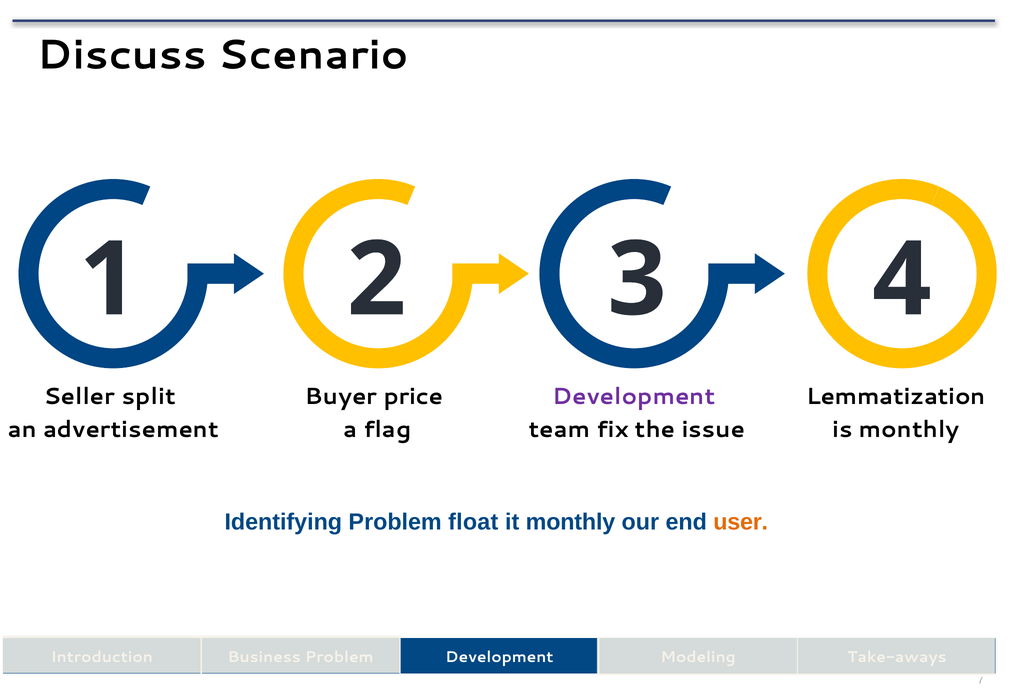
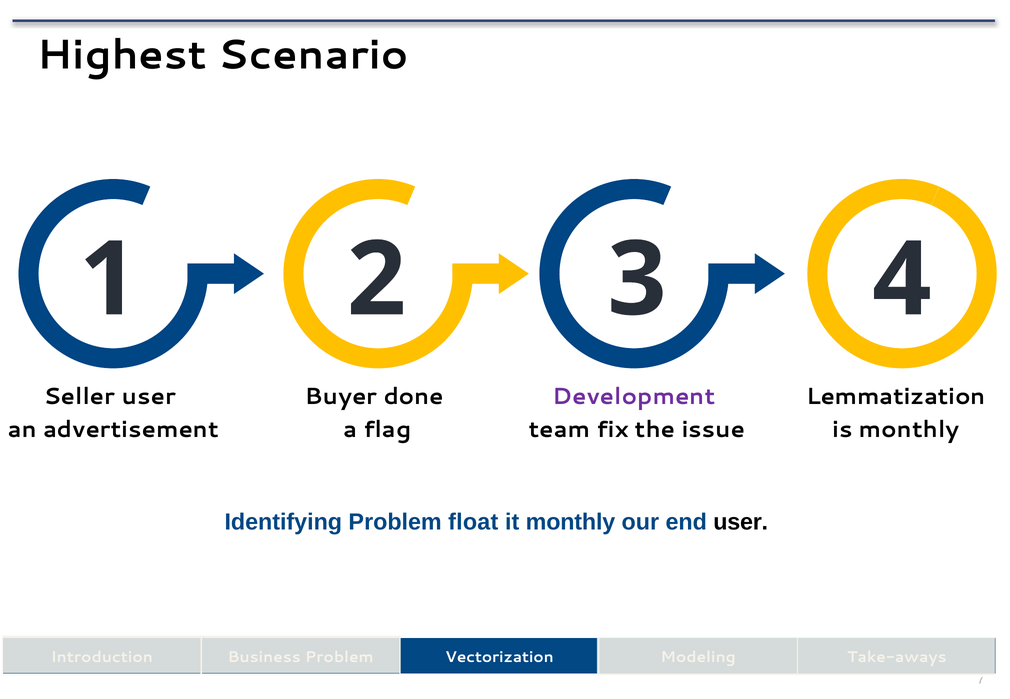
Discuss: Discuss -> Highest
Seller split: split -> user
price: price -> done
user at (741, 522) colour: orange -> black
Development at (499, 658): Development -> Vectorization
